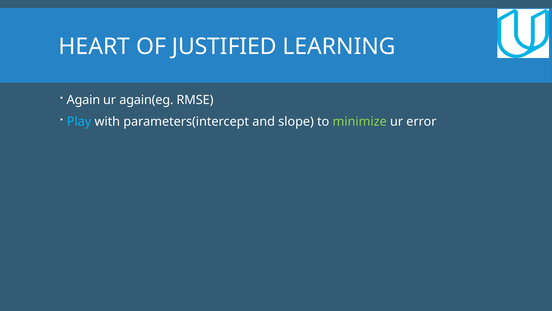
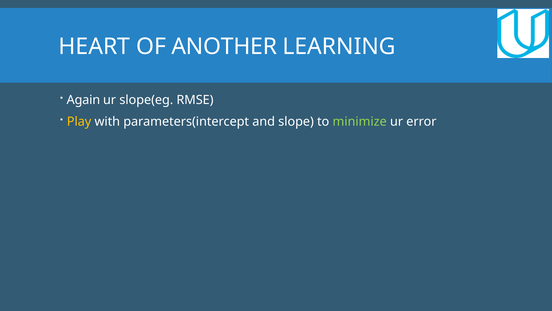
JUSTIFIED: JUSTIFIED -> ANOTHER
again(eg: again(eg -> slope(eg
Play colour: light blue -> yellow
